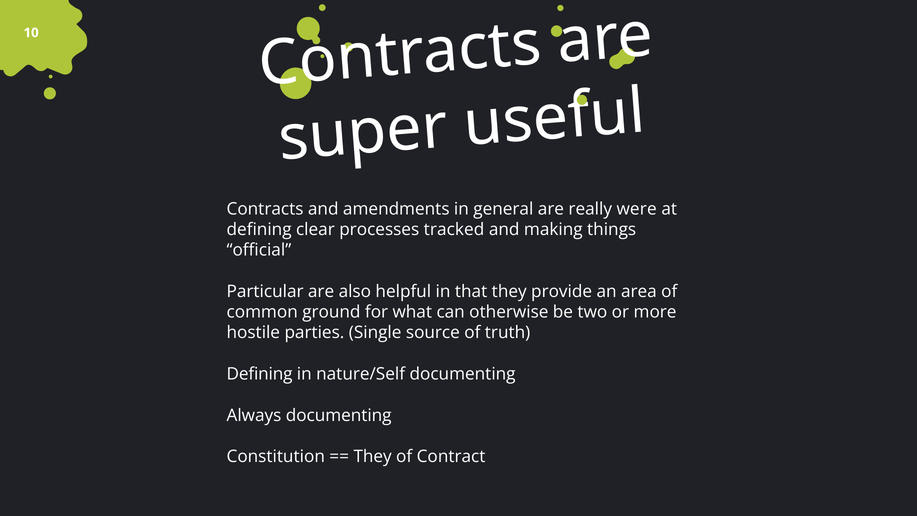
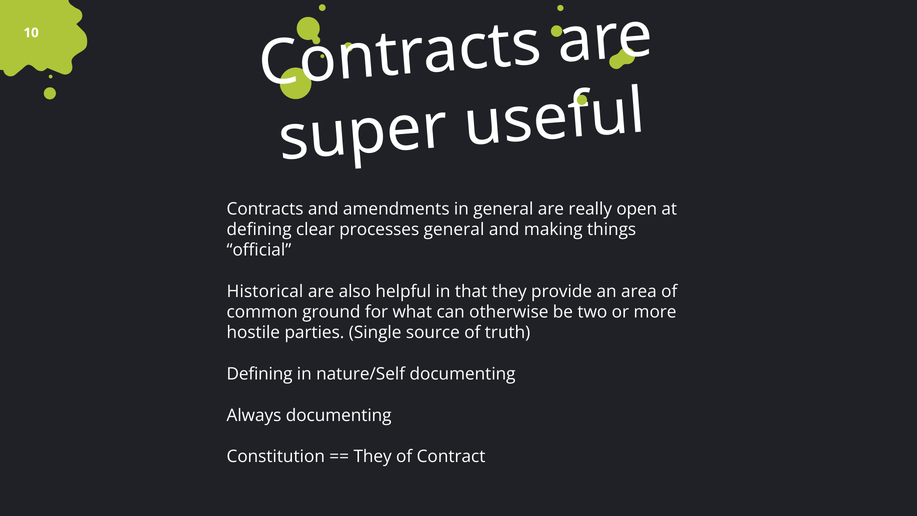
were: were -> open
processes tracked: tracked -> general
Particular: Particular -> Historical
